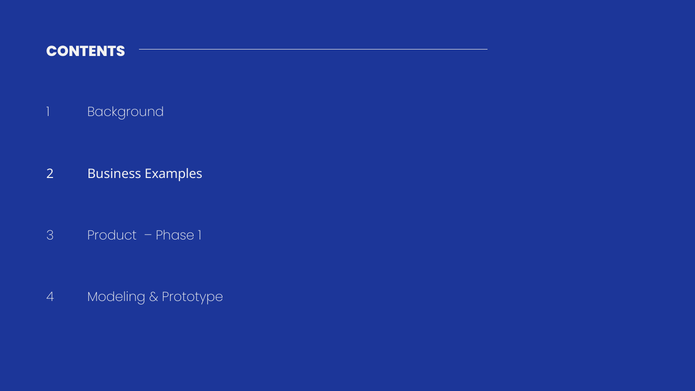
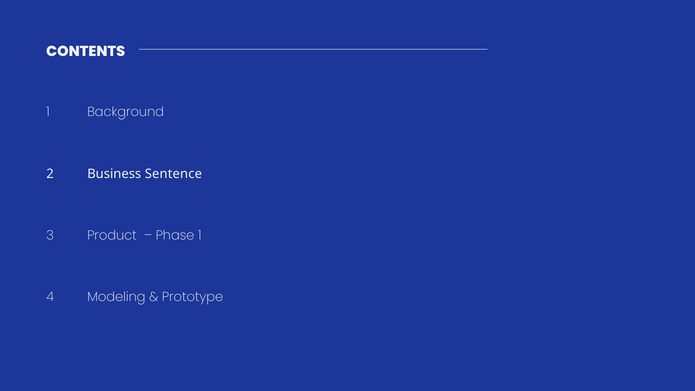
Examples: Examples -> Sentence
